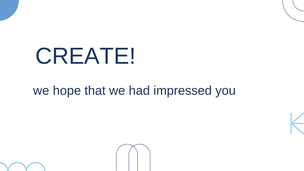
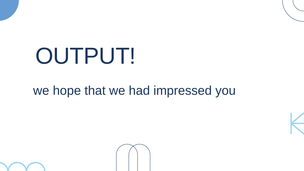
CREATE: CREATE -> OUTPUT
